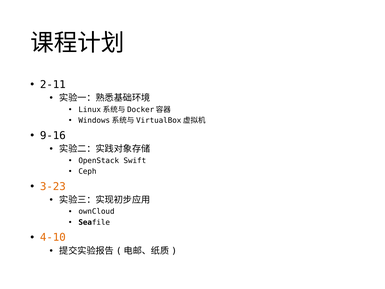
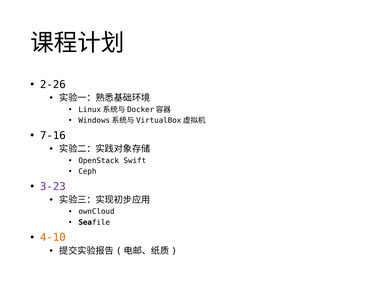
2-11: 2-11 -> 2-26
9-16: 9-16 -> 7-16
3-23 colour: orange -> purple
